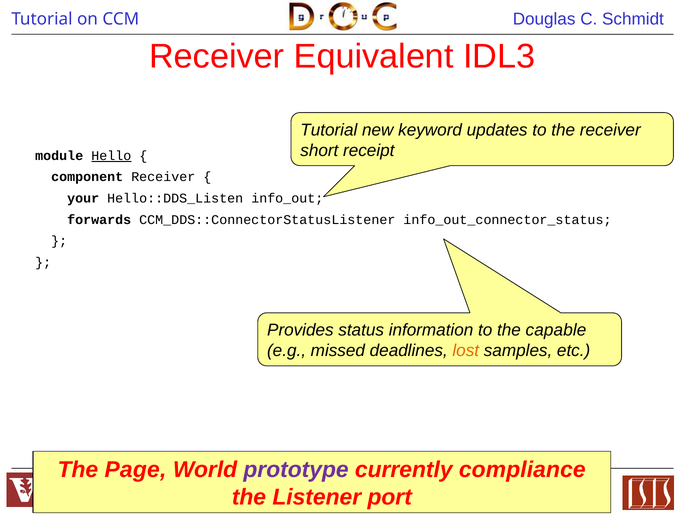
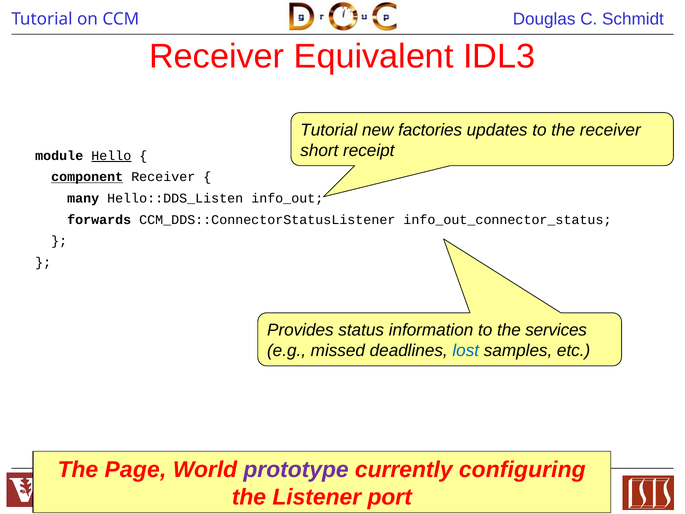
keyword: keyword -> factories
component underline: none -> present
your: your -> many
capable: capable -> services
lost colour: orange -> blue
compliance: compliance -> configuring
